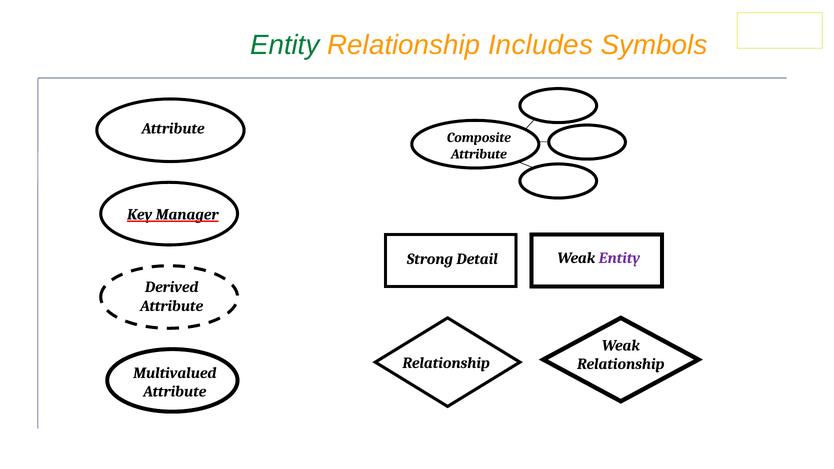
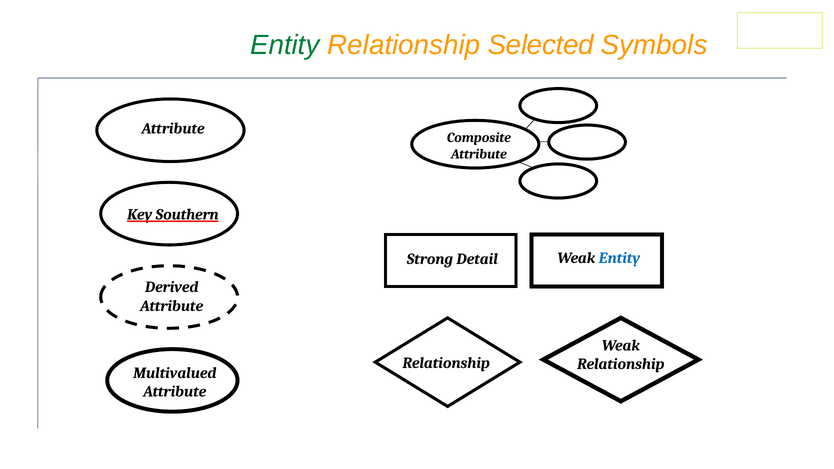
Includes: Includes -> Selected
Manager: Manager -> Southern
Entity at (619, 258) colour: purple -> blue
